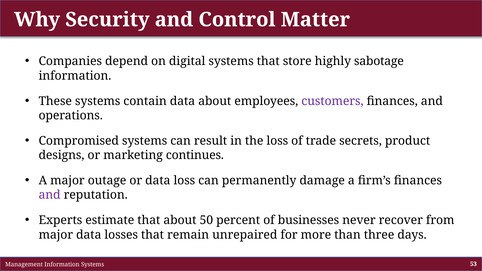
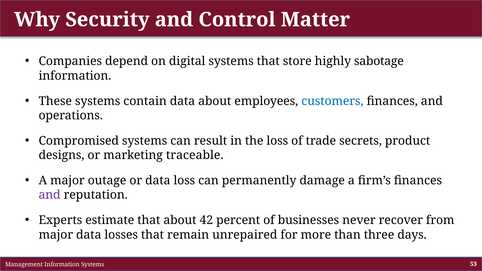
customers colour: purple -> blue
continues: continues -> traceable
50: 50 -> 42
